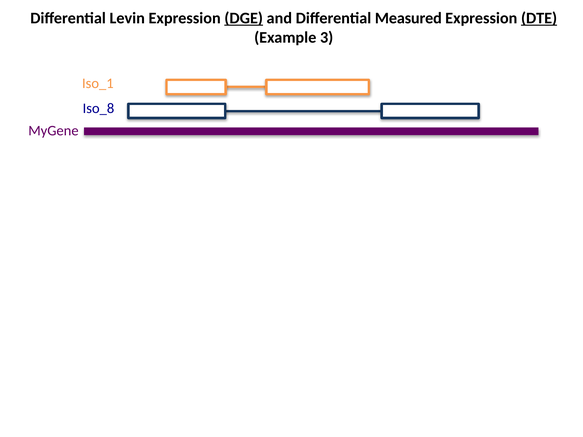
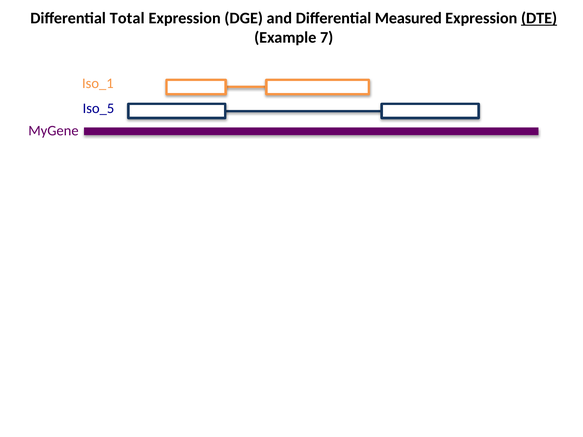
Levin: Levin -> Total
DGE underline: present -> none
3: 3 -> 7
Iso_8: Iso_8 -> Iso_5
